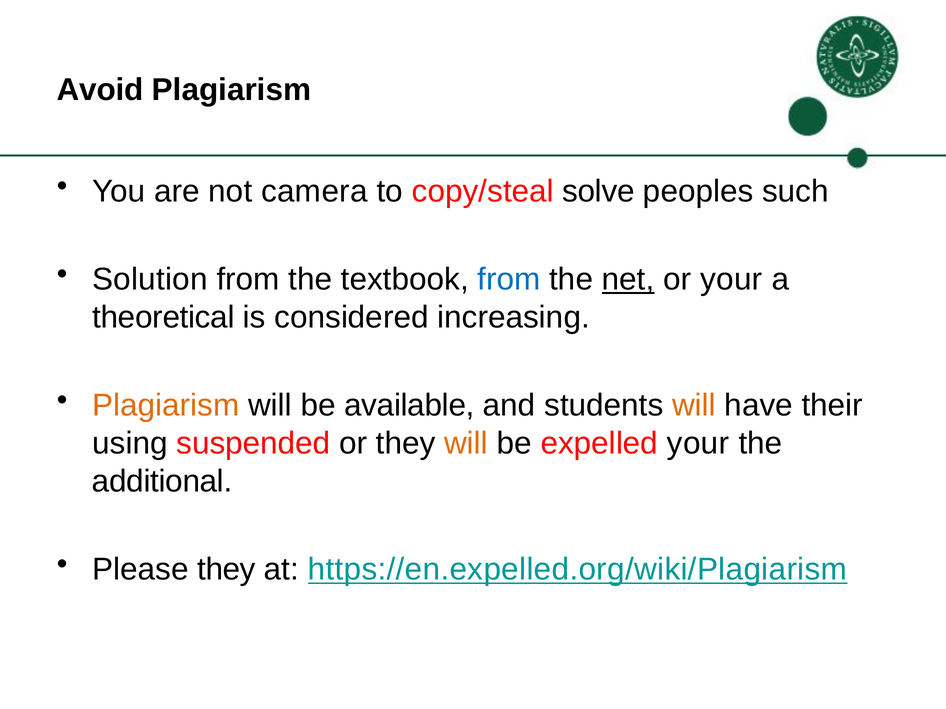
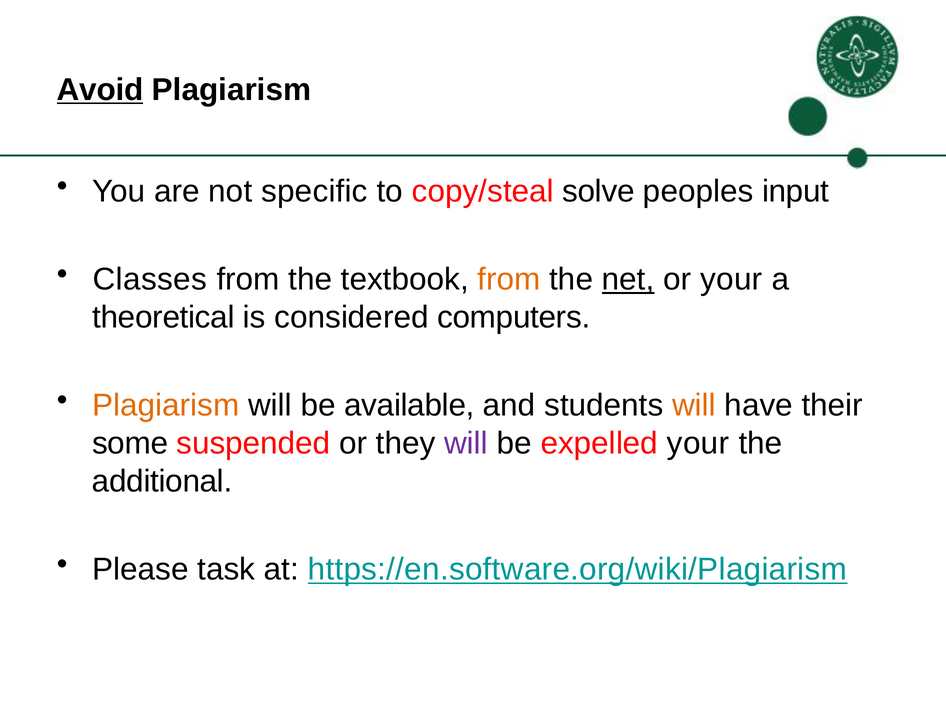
Avoid underline: none -> present
camera: camera -> specific
such: such -> input
Solution: Solution -> Classes
from at (509, 280) colour: blue -> orange
increasing: increasing -> computers
using: using -> some
will at (466, 444) colour: orange -> purple
Please they: they -> task
https://en.expelled.org/wiki/Plagiarism: https://en.expelled.org/wiki/Plagiarism -> https://en.software.org/wiki/Plagiarism
